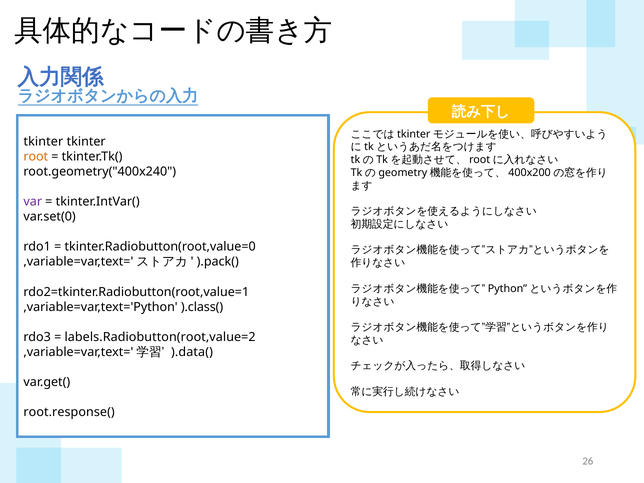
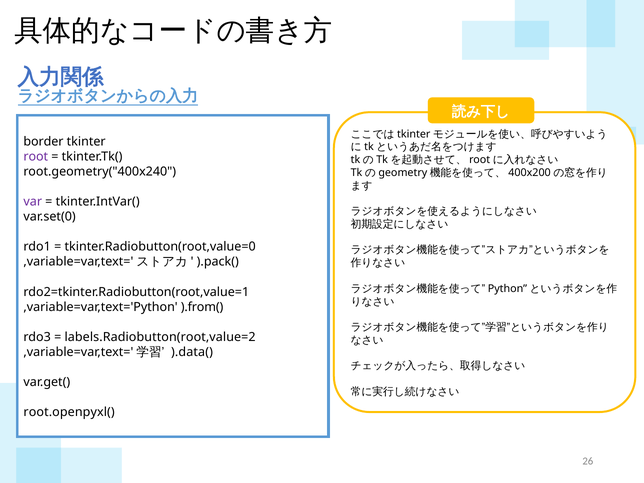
tkinter at (43, 142): tkinter -> border
root colour: orange -> purple
).class(: ).class( -> ).from(
root.response(: root.response( -> root.openpyxl(
